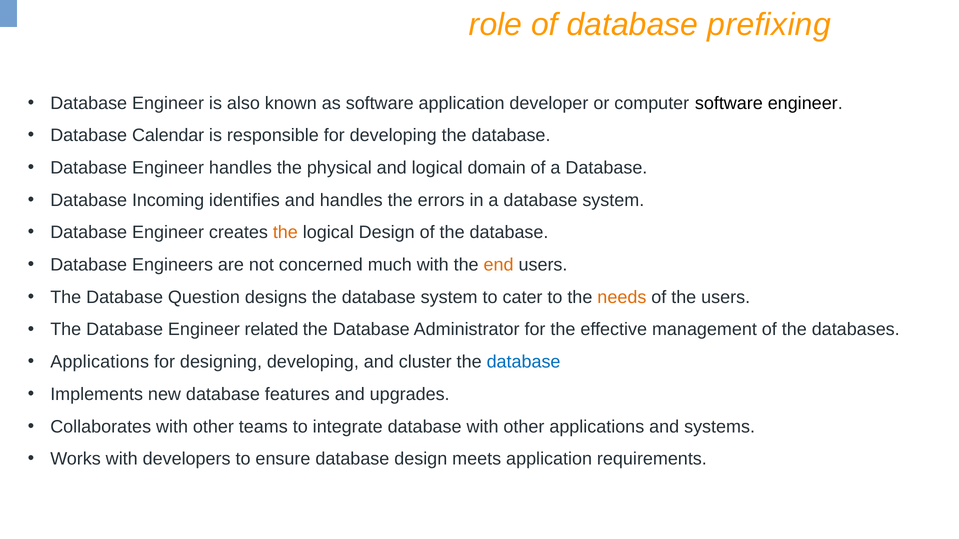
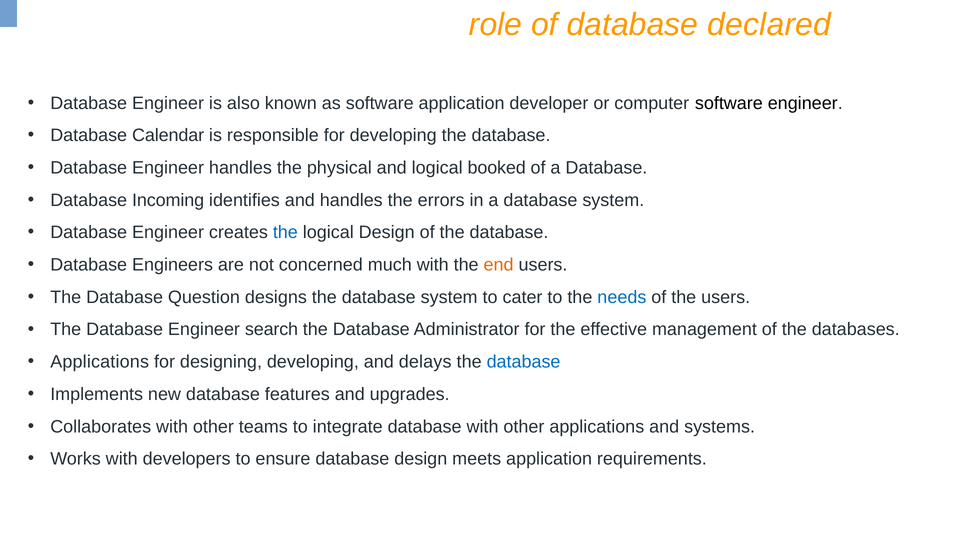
prefixing: prefixing -> declared
domain: domain -> booked
the at (285, 233) colour: orange -> blue
needs colour: orange -> blue
related: related -> search
cluster: cluster -> delays
